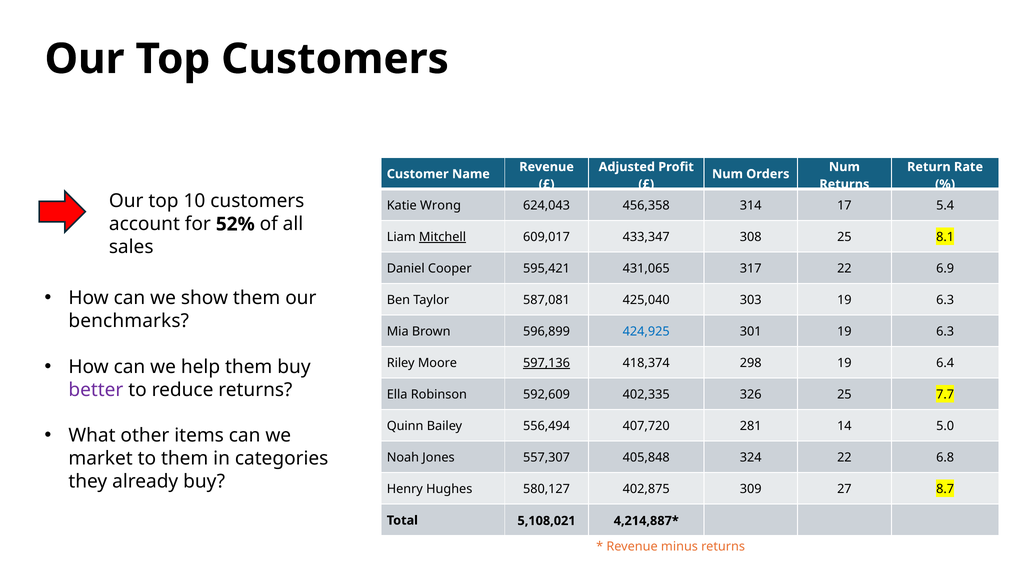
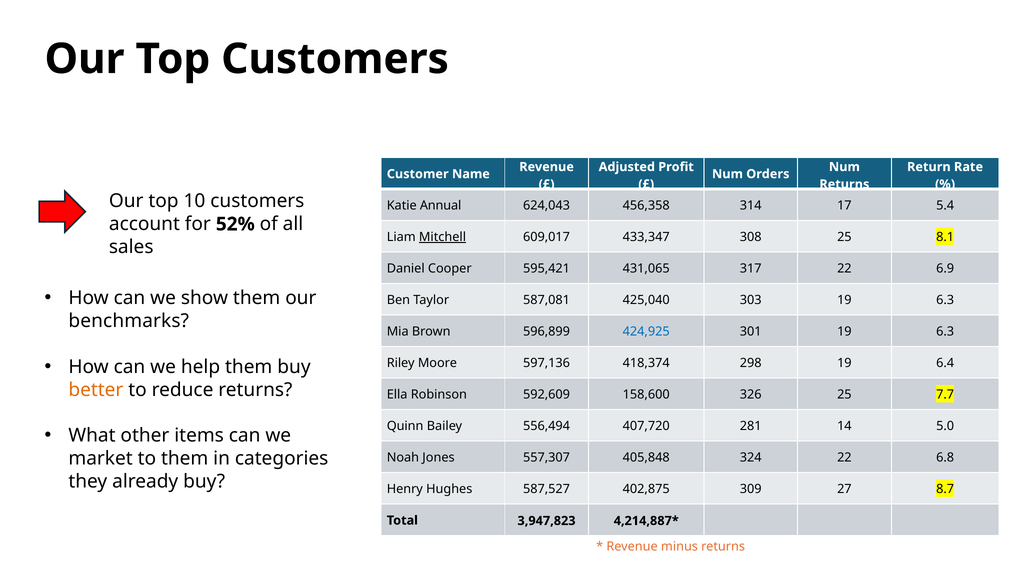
Wrong: Wrong -> Annual
597,136 underline: present -> none
better colour: purple -> orange
402,335: 402,335 -> 158,600
580,127: 580,127 -> 587,527
5,108,021: 5,108,021 -> 3,947,823
